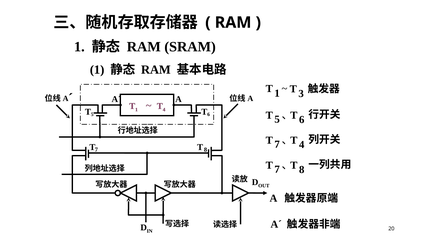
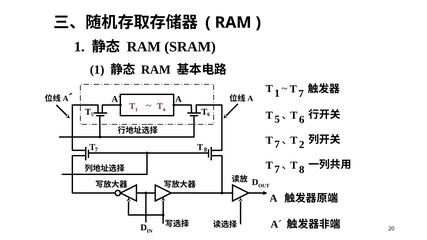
3 at (301, 94): 3 -> 7
T T 4: 4 -> 2
